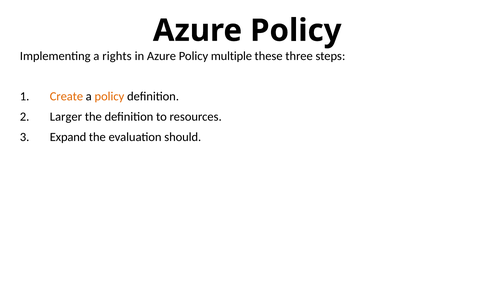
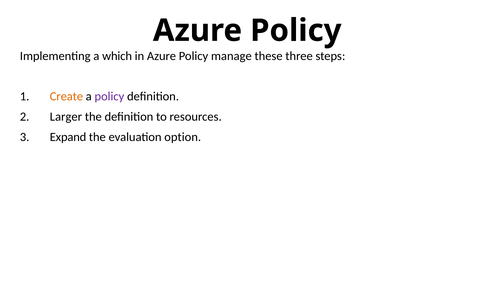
rights: rights -> which
multiple: multiple -> manage
policy at (109, 96) colour: orange -> purple
should: should -> option
